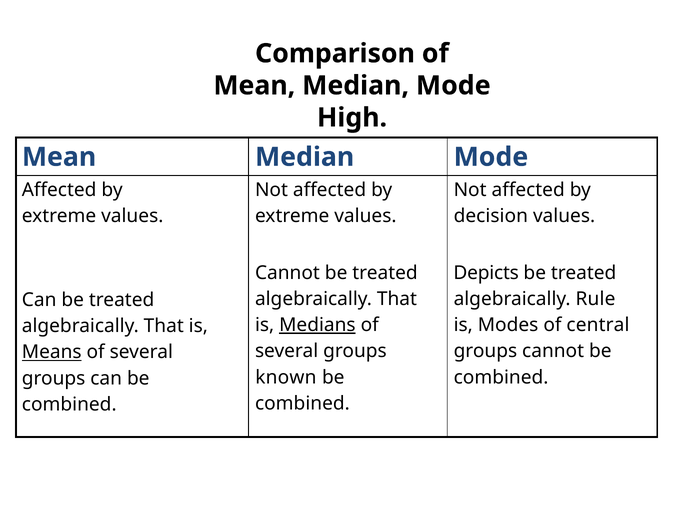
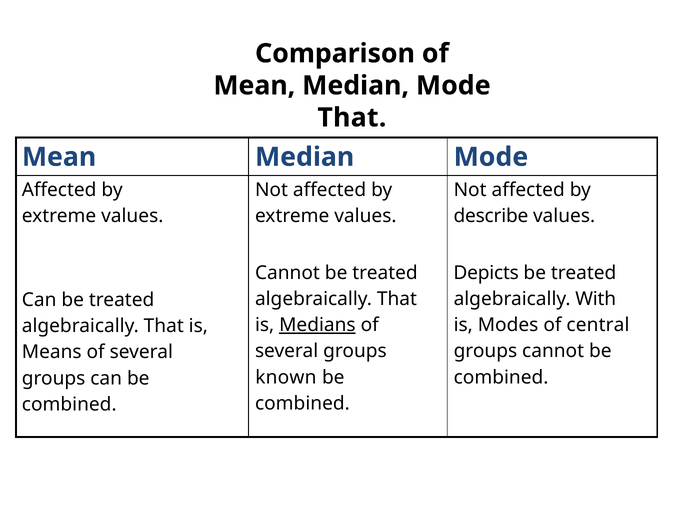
High at (352, 118): High -> That
decision: decision -> describe
Rule: Rule -> With
Means underline: present -> none
